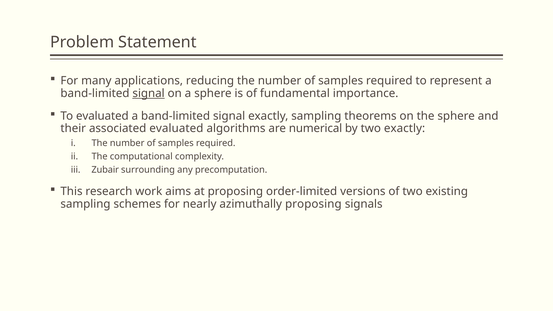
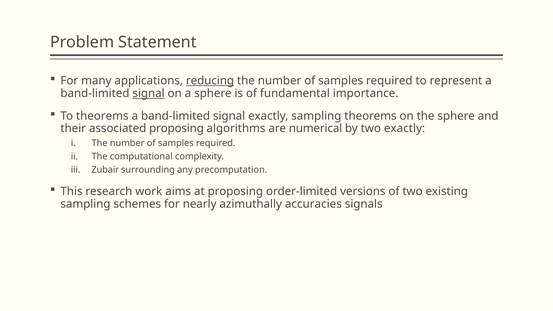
reducing underline: none -> present
To evaluated: evaluated -> theorems
associated evaluated: evaluated -> proposing
azimuthally proposing: proposing -> accuracies
